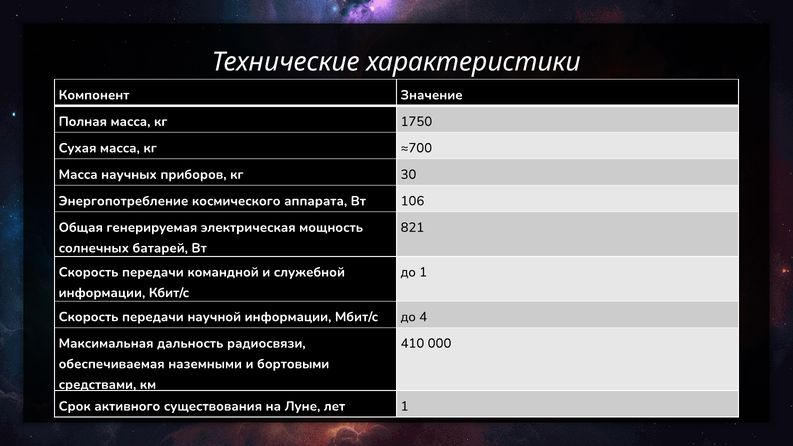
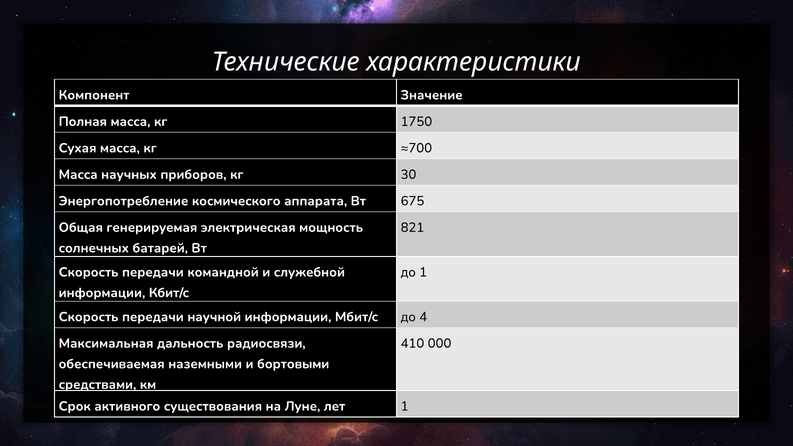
106: 106 -> 675
